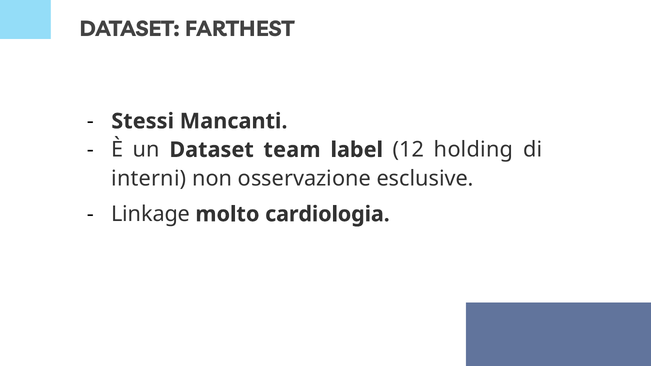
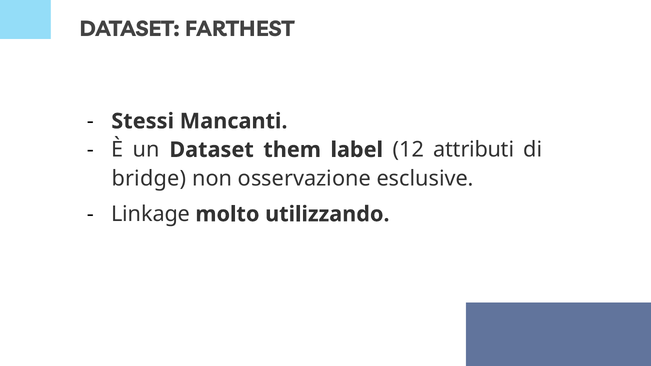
team: team -> them
holding: holding -> attributi
interni: interni -> bridge
cardiologia: cardiologia -> utilizzando
